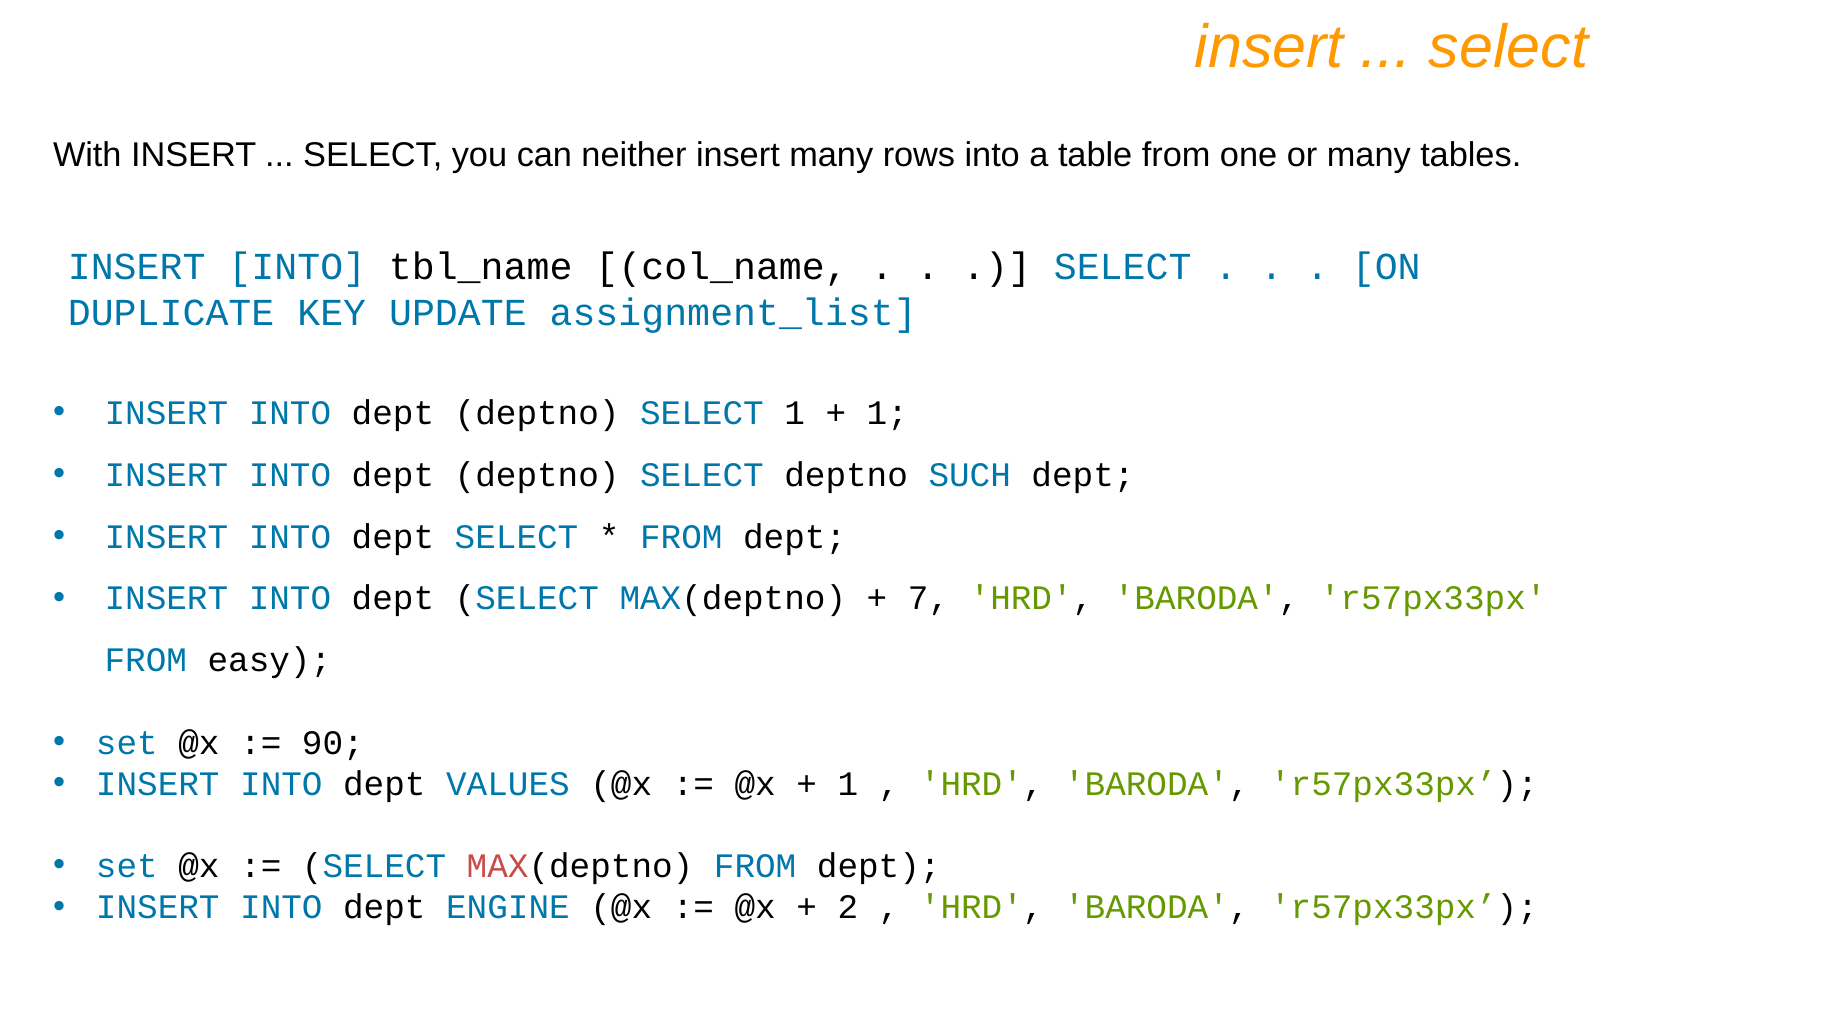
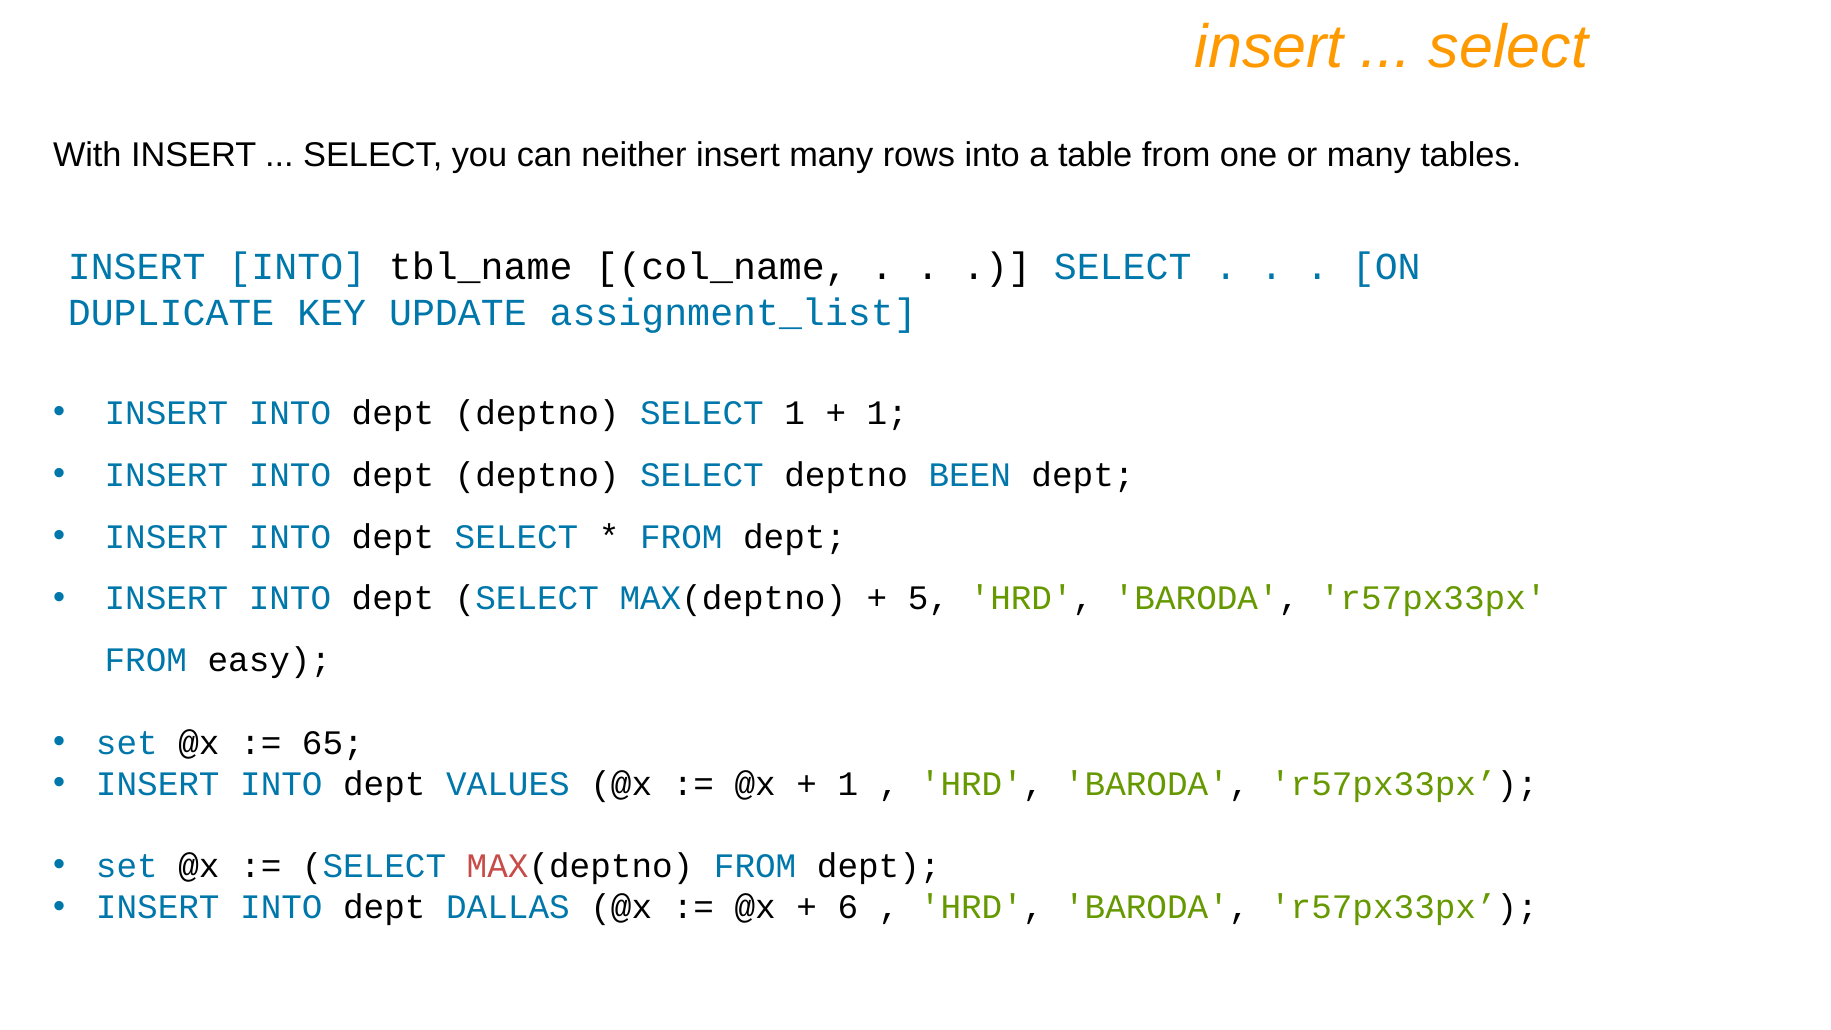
SUCH: SUCH -> BEEN
7: 7 -> 5
90: 90 -> 65
ENGINE: ENGINE -> DALLAS
2: 2 -> 6
